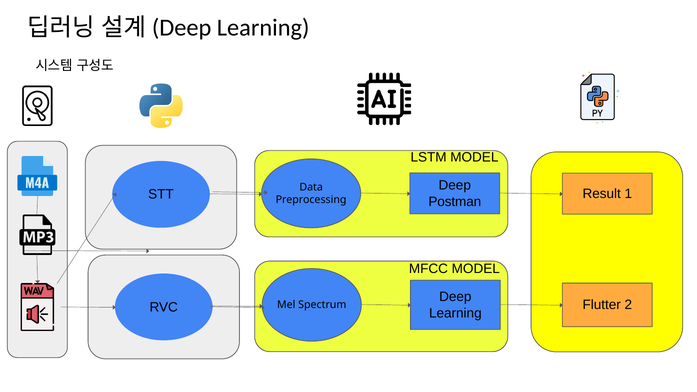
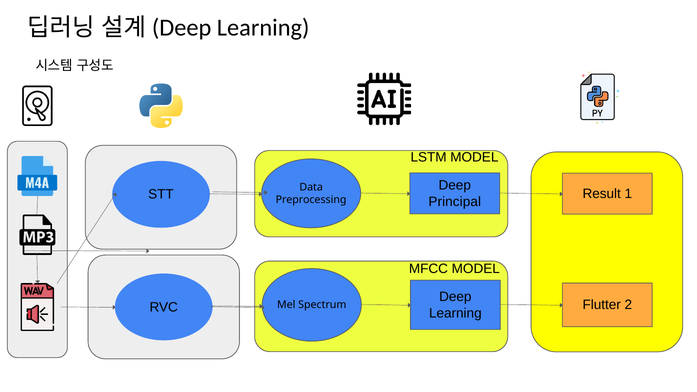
Postman: Postman -> Principal
